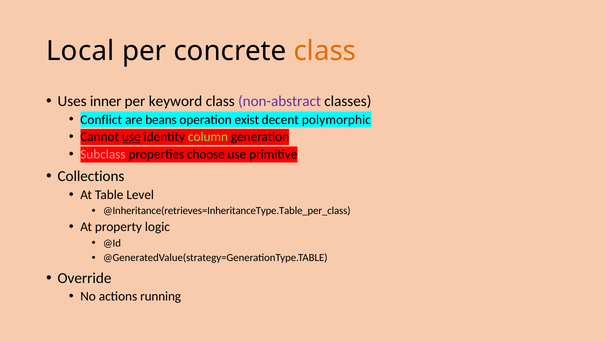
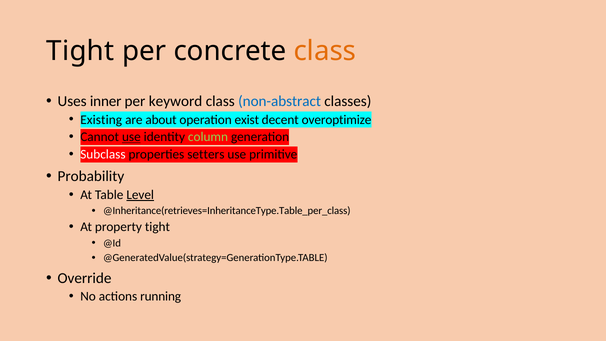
Local at (80, 51): Local -> Tight
non-abstract colour: purple -> blue
Conflict: Conflict -> Existing
beans: beans -> about
polymorphic: polymorphic -> overoptimize
Subclass colour: pink -> white
choose: choose -> setters
Collections: Collections -> Probability
Level underline: none -> present
property logic: logic -> tight
